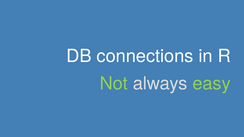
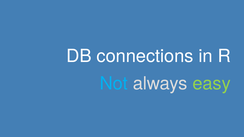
Not colour: light green -> light blue
